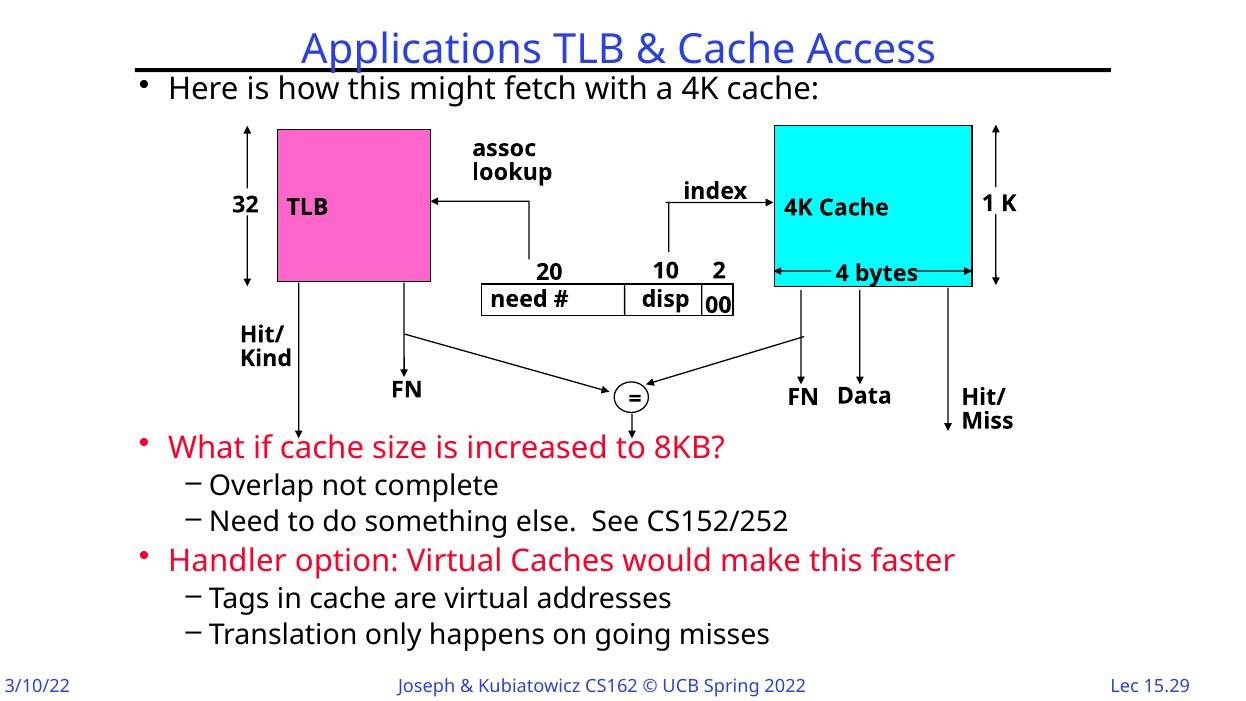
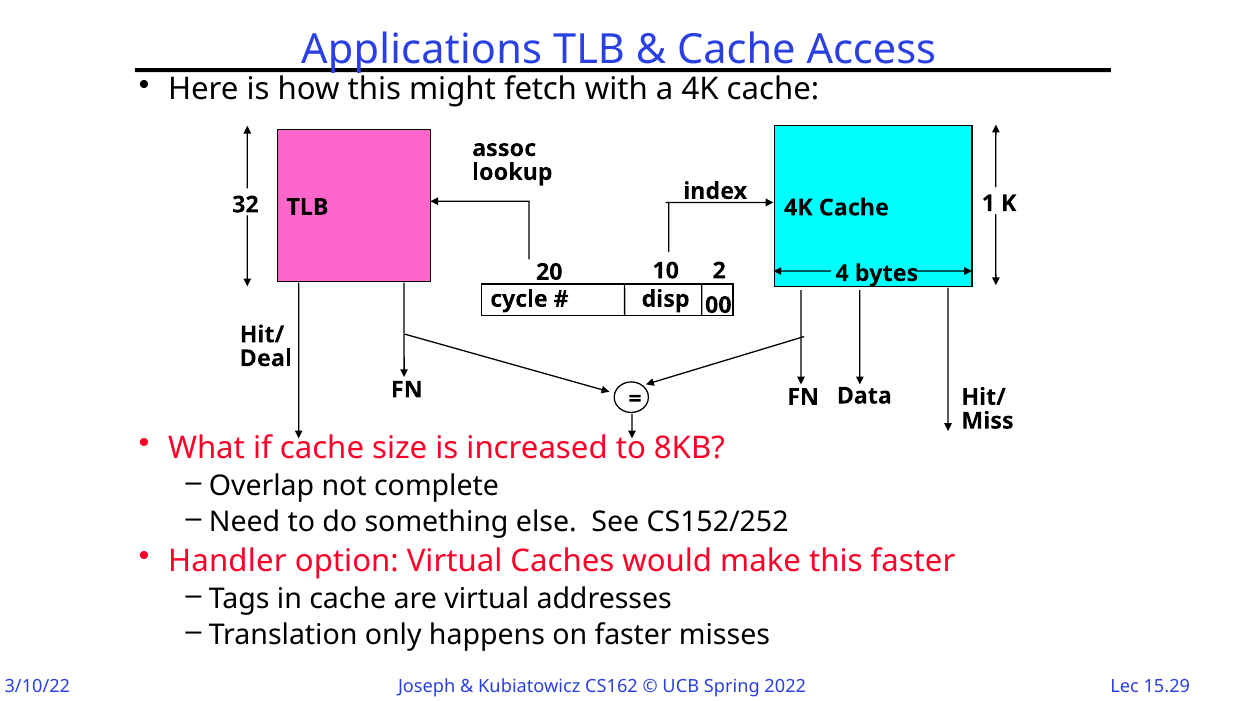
need at (519, 299): need -> cycle
Kind: Kind -> Deal
on going: going -> faster
